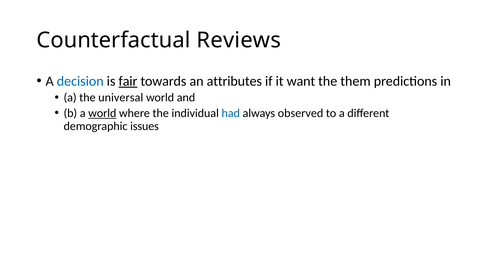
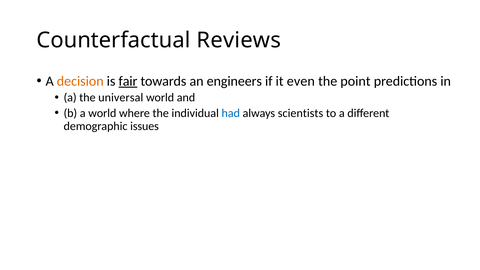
decision colour: blue -> orange
attributes: attributes -> engineers
want: want -> even
them: them -> point
world at (102, 113) underline: present -> none
observed: observed -> scientists
